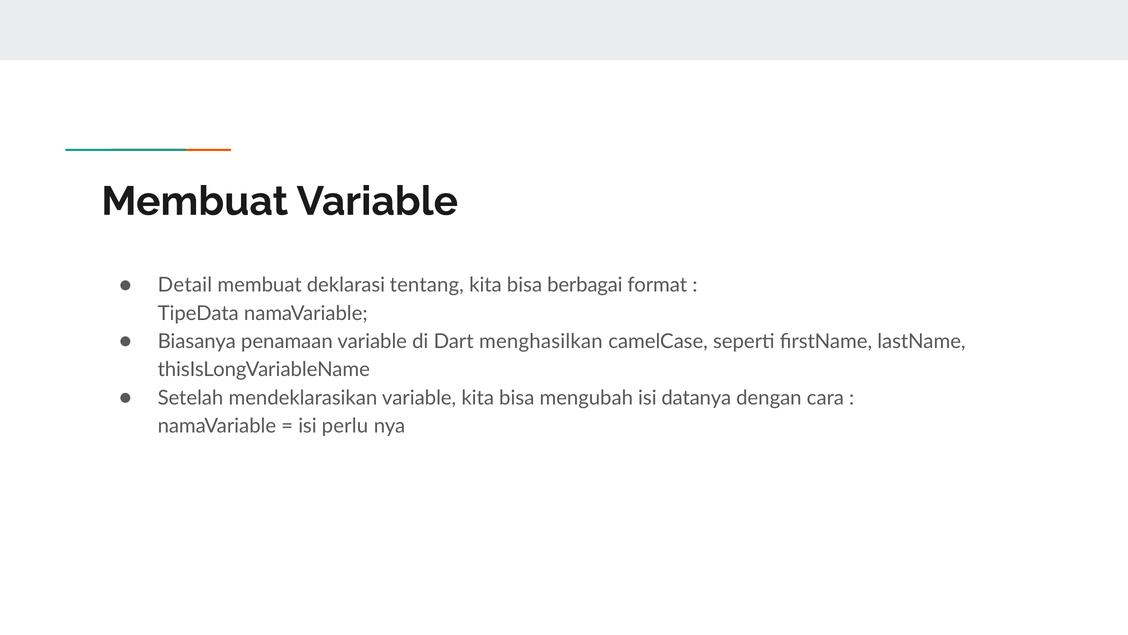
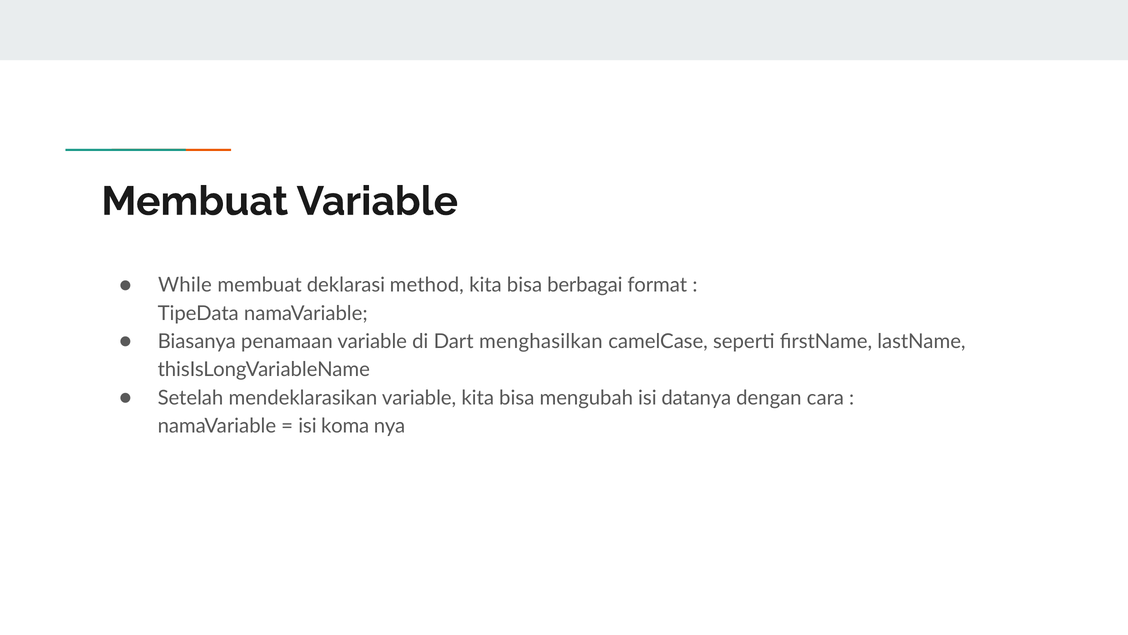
Detail: Detail -> While
tentang: tentang -> method
perlu: perlu -> koma
